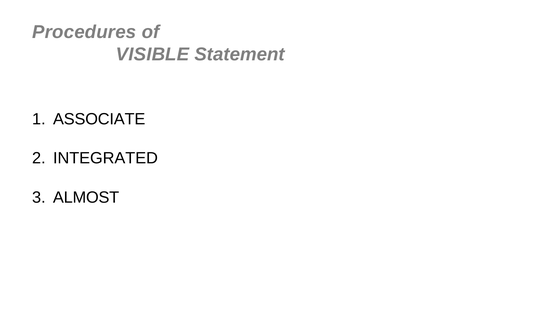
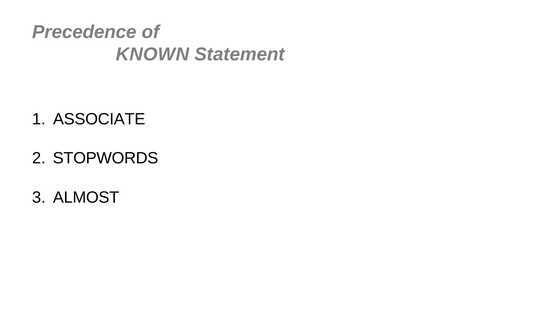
Procedures: Procedures -> Precedence
VISIBLE: VISIBLE -> KNOWN
INTEGRATED: INTEGRATED -> STOPWORDS
